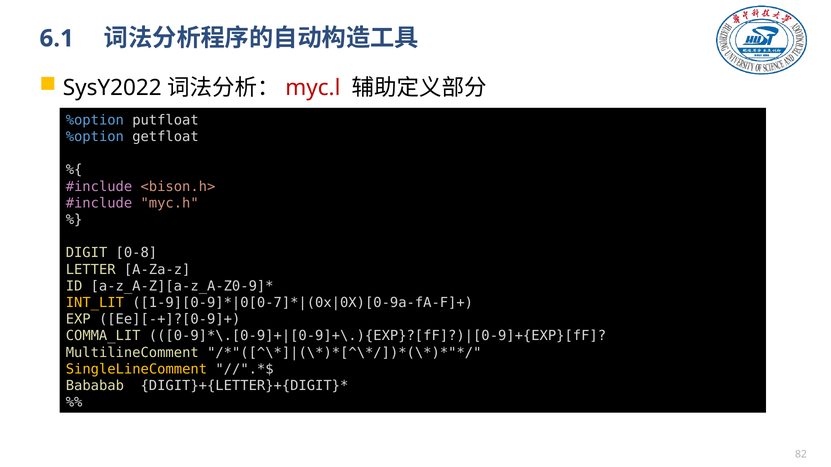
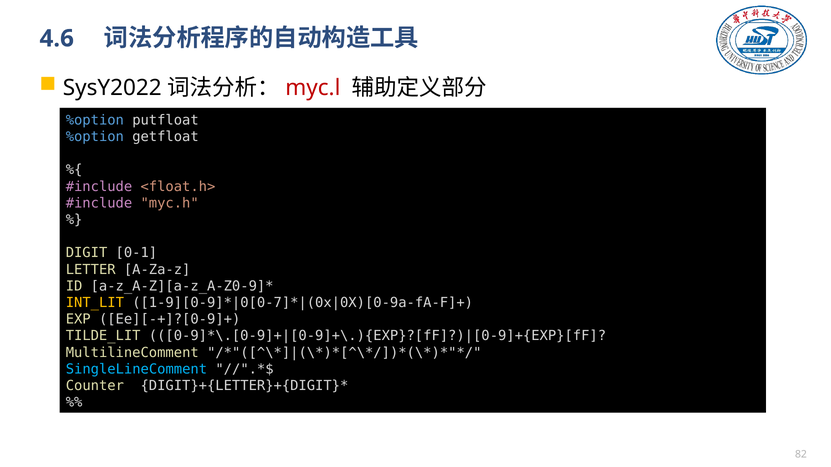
6.1: 6.1 -> 4.6
<bison.h>: <bison.h> -> <float.h>
0-8: 0-8 -> 0-1
COMMA_LIT: COMMA_LIT -> TILDE_LIT
SingleLineComment colour: yellow -> light blue
Bababab: Bababab -> Counter
